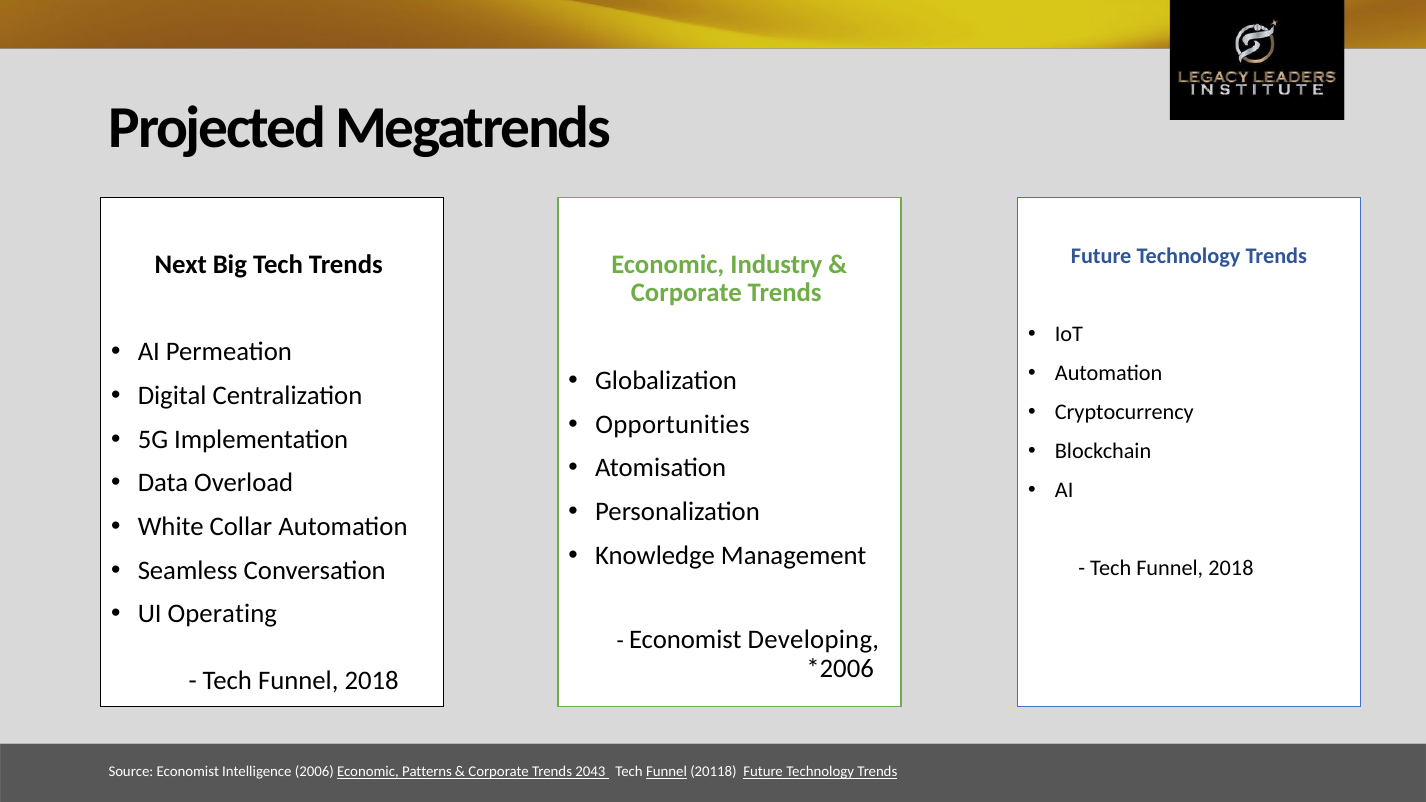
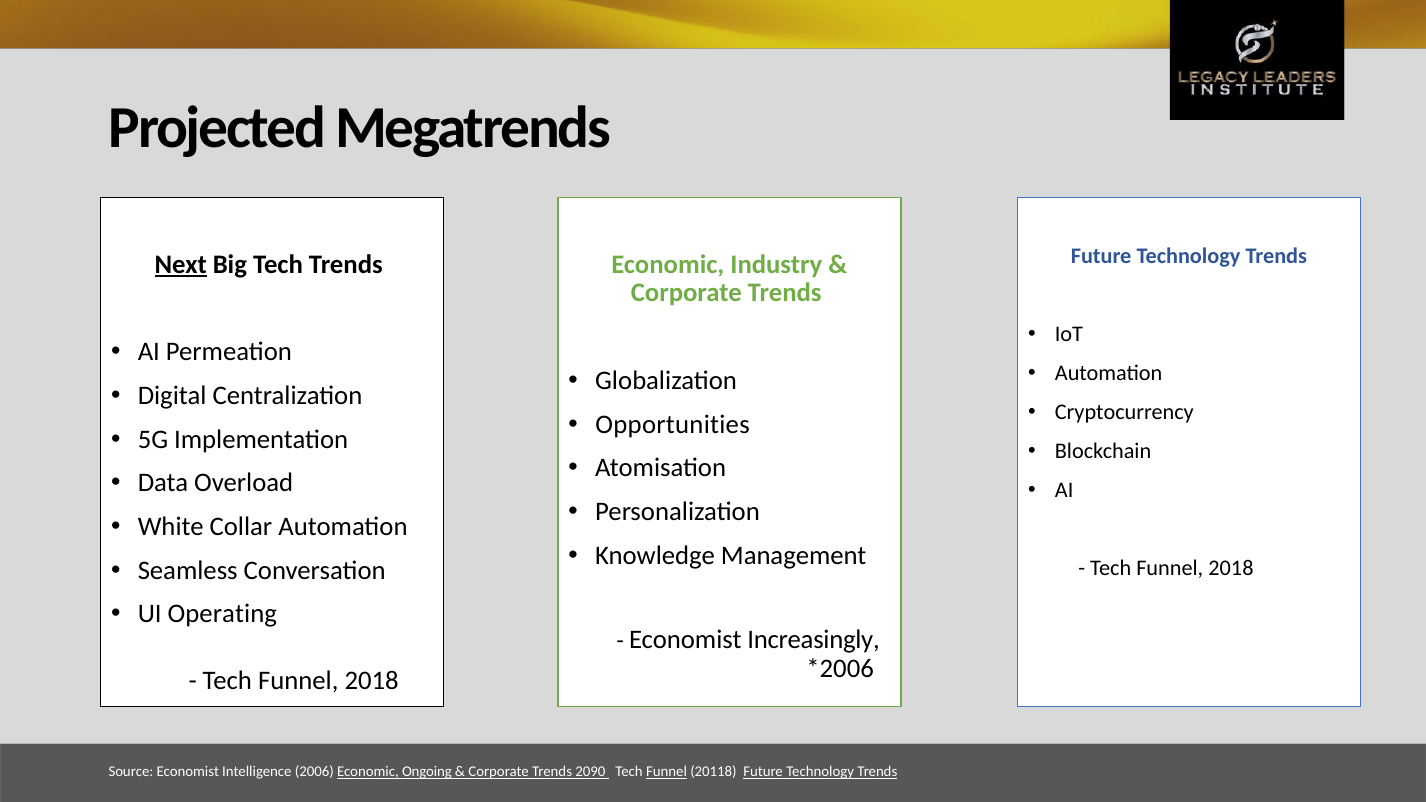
Next underline: none -> present
Developing: Developing -> Increasingly
Patterns: Patterns -> Ongoing
2043: 2043 -> 2090
